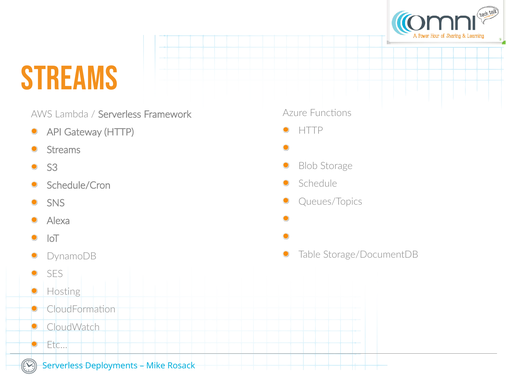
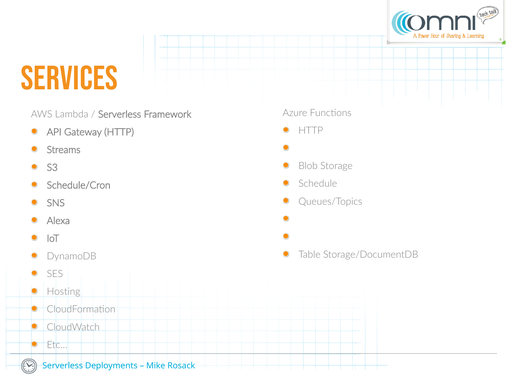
Streams at (69, 78): Streams -> Services
